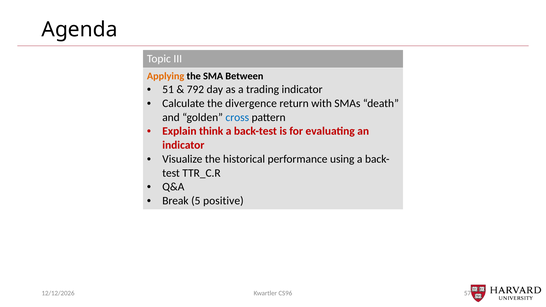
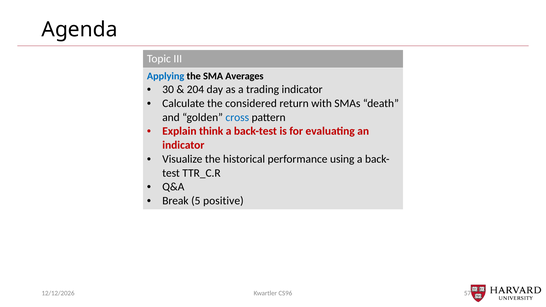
Applying colour: orange -> blue
Between: Between -> Averages
51: 51 -> 30
792: 792 -> 204
divergence: divergence -> considered
